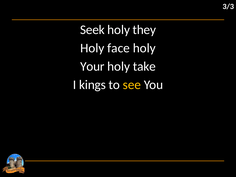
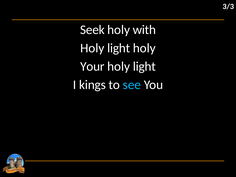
they: they -> with
face at (119, 48): face -> light
take at (144, 66): take -> light
see colour: yellow -> light blue
